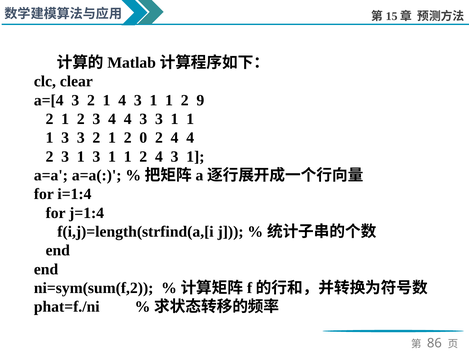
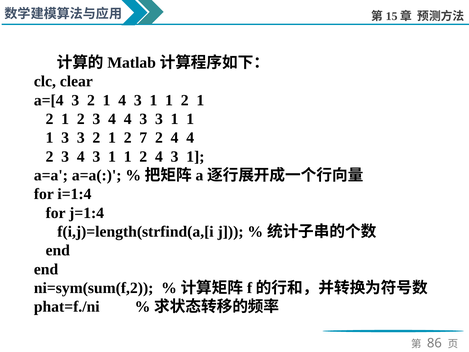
1 1 2 9: 9 -> 1
0: 0 -> 7
1 at (81, 156): 1 -> 4
